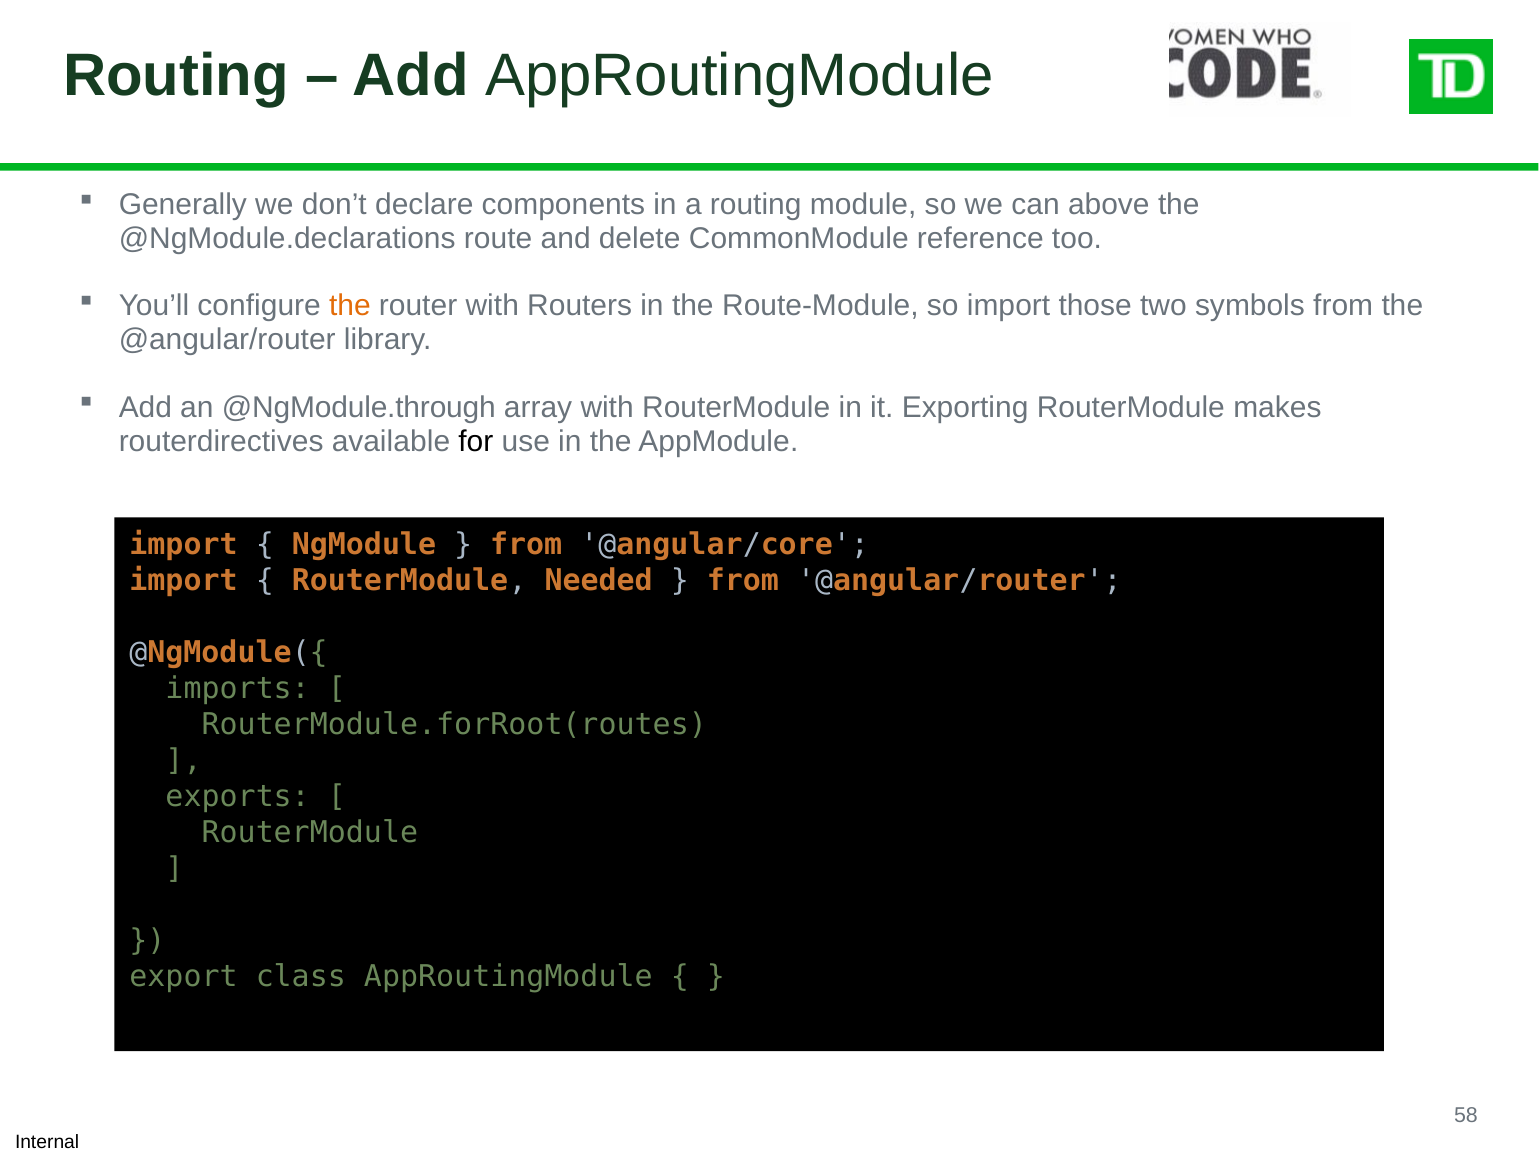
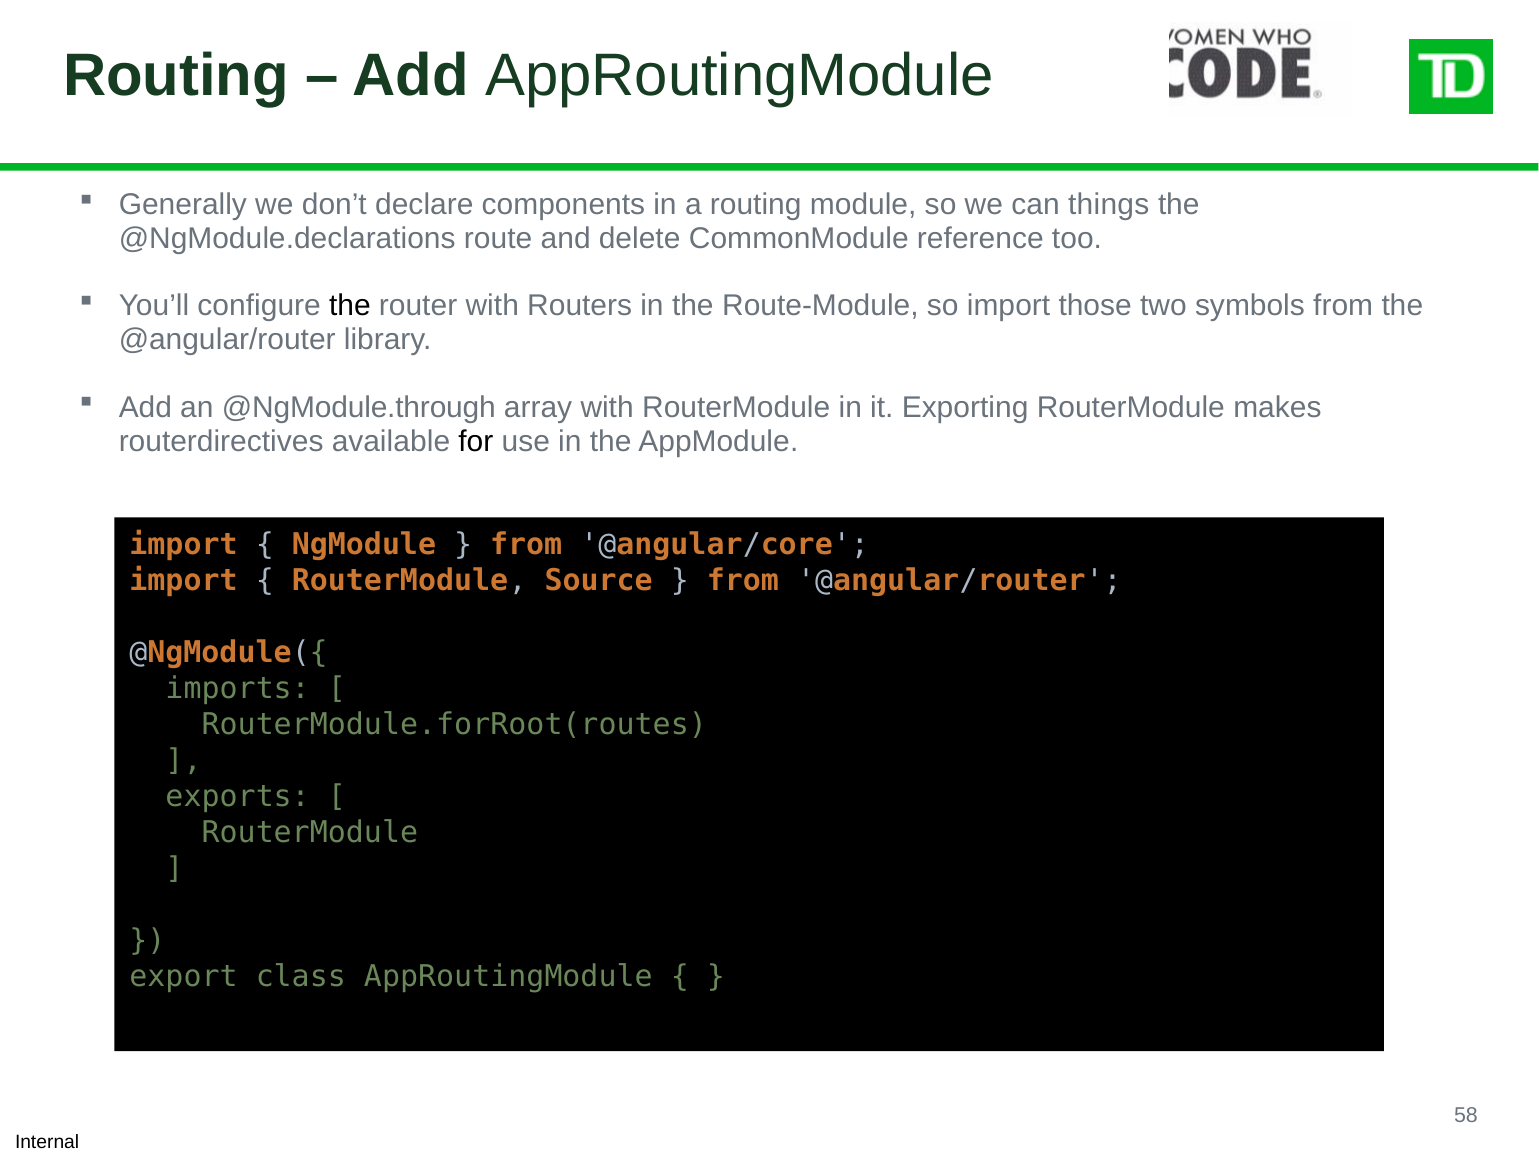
above: above -> things
the at (350, 306) colour: orange -> black
Needed: Needed -> Source
